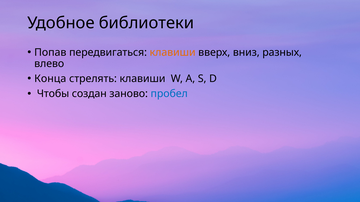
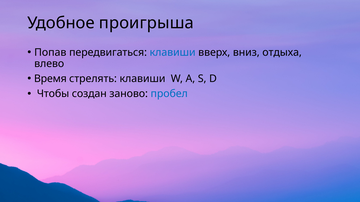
библиотеки: библиотеки -> проигрыша
клавиши at (173, 52) colour: orange -> blue
разных: разных -> отдыха
Конца: Конца -> Время
